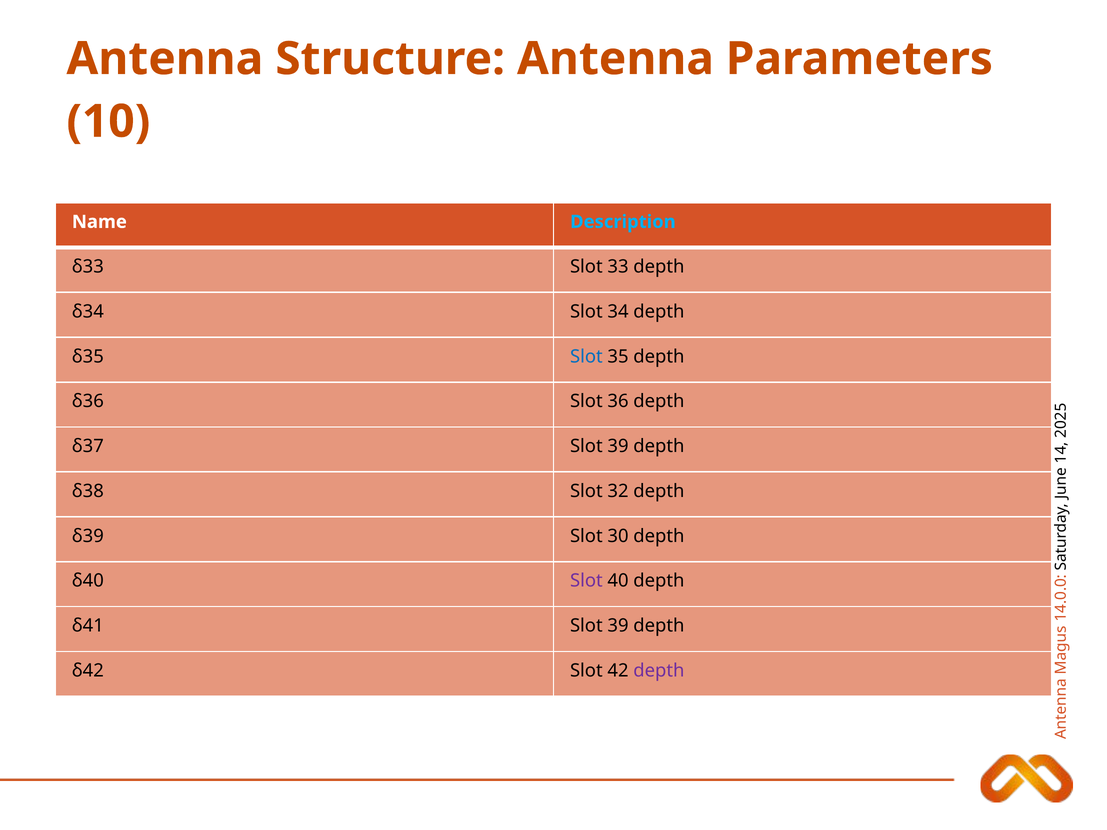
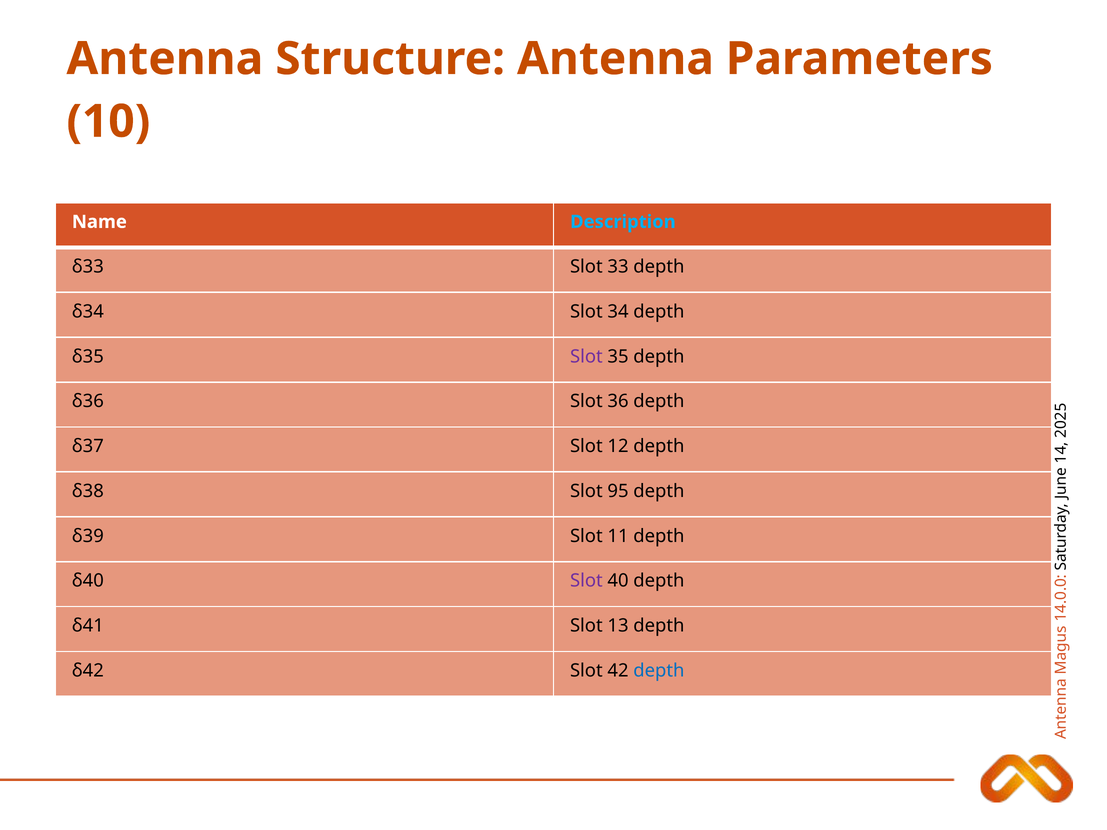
Slot at (586, 357) colour: blue -> purple
δ37 Slot 39: 39 -> 12
32: 32 -> 95
30: 30 -> 11
δ41 Slot 39: 39 -> 13
depth at (659, 671) colour: purple -> blue
